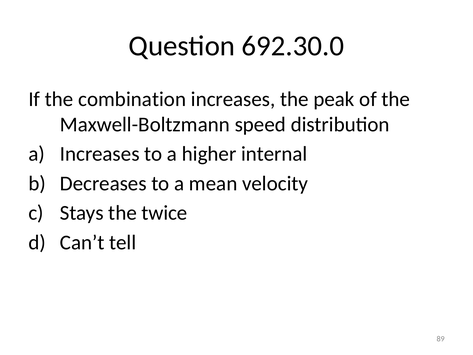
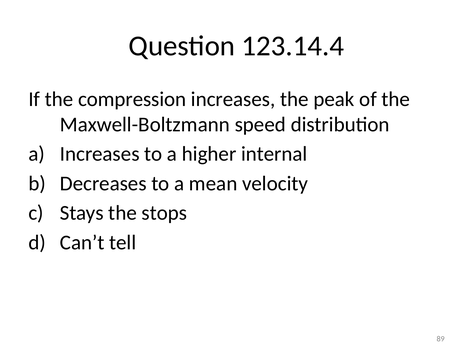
692.30.0: 692.30.0 -> 123.14.4
combination: combination -> compression
twice: twice -> stops
